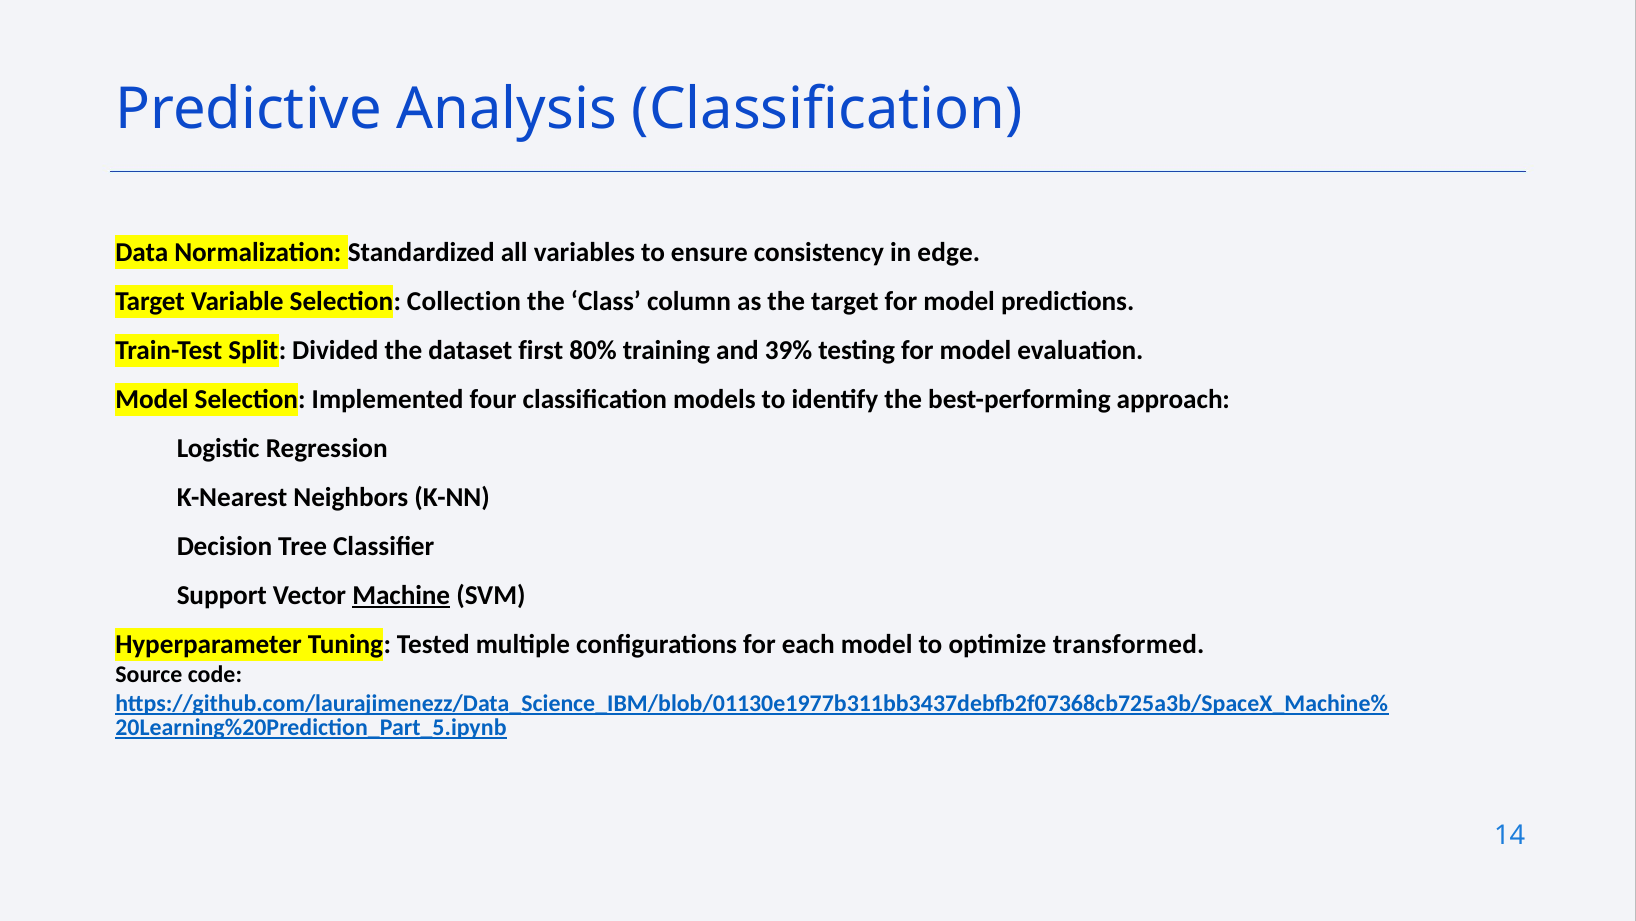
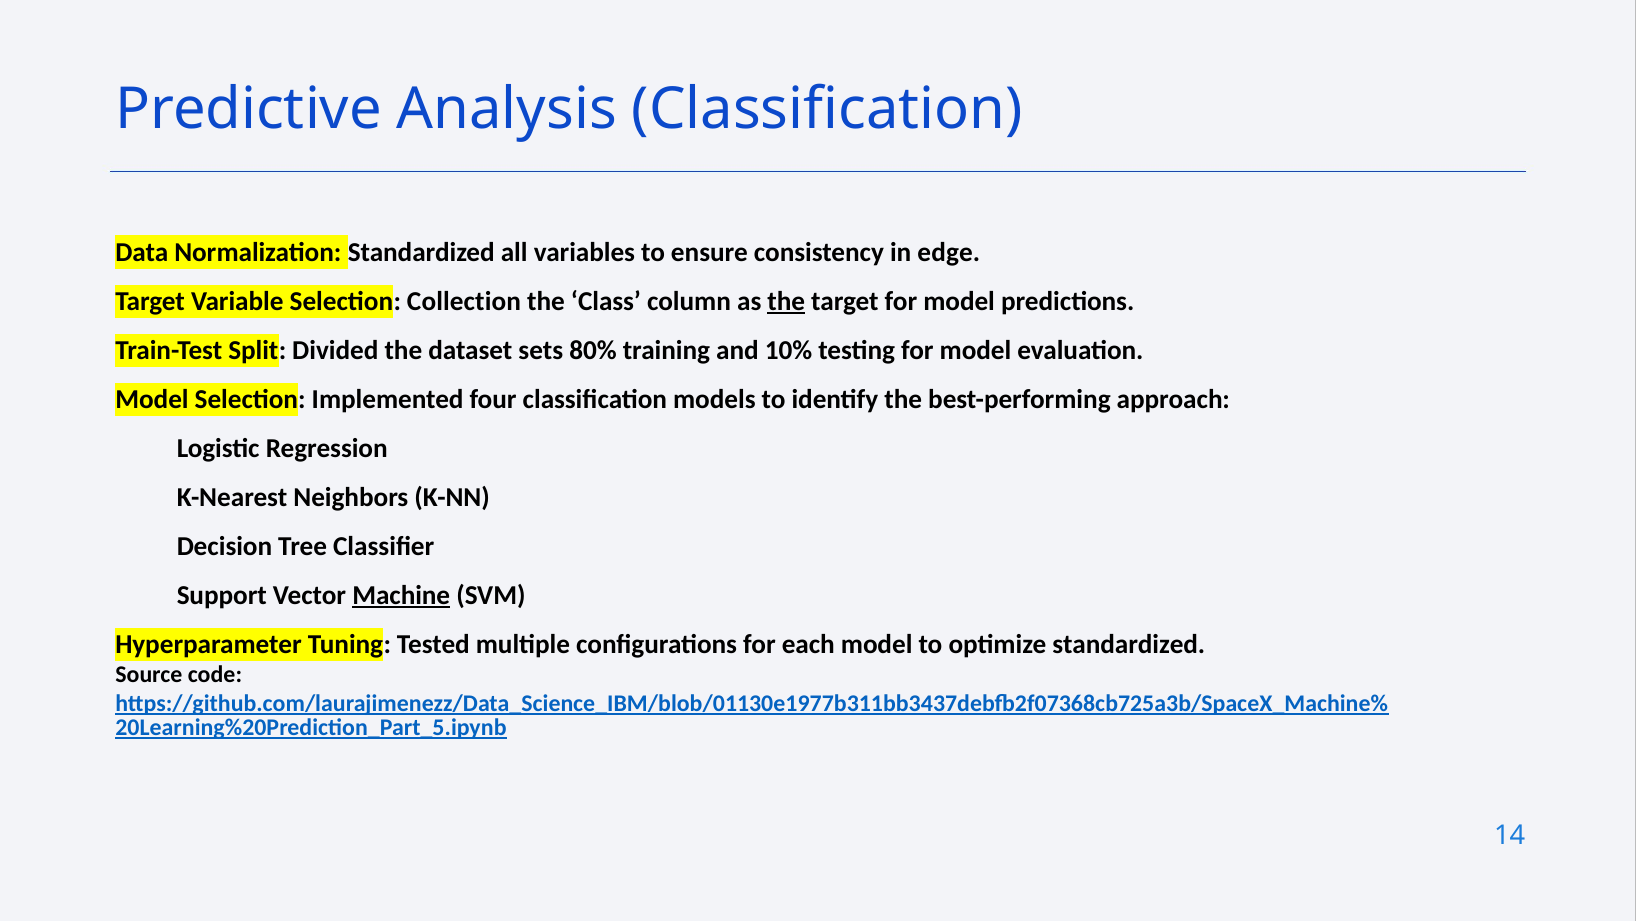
the at (786, 301) underline: none -> present
first: first -> sets
39%: 39% -> 10%
optimize transformed: transformed -> standardized
